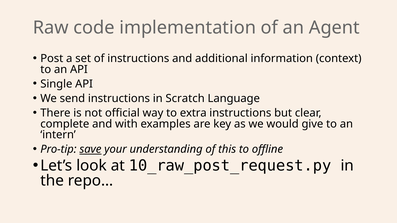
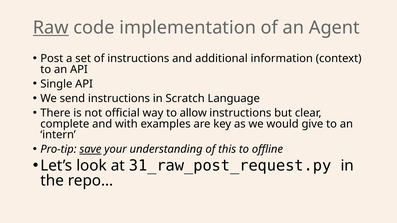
Raw underline: none -> present
extra: extra -> allow
10_raw_post_request.py: 10_raw_post_request.py -> 31_raw_post_request.py
